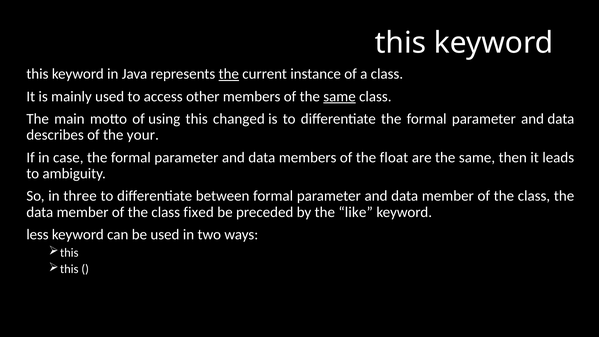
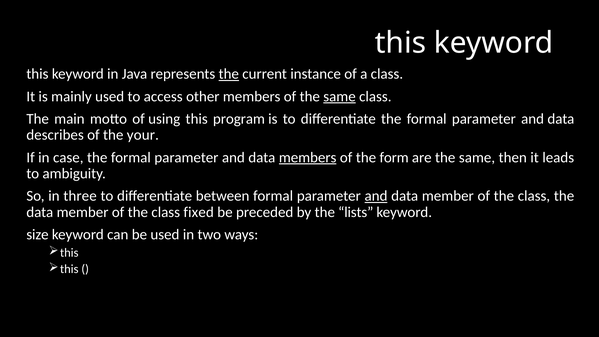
changed: changed -> program
members at (308, 157) underline: none -> present
float: float -> form
and at (376, 196) underline: none -> present
like: like -> lists
less: less -> size
